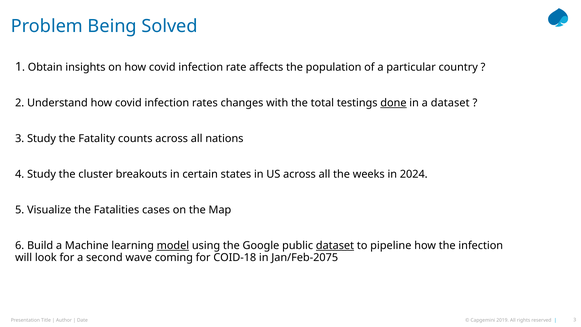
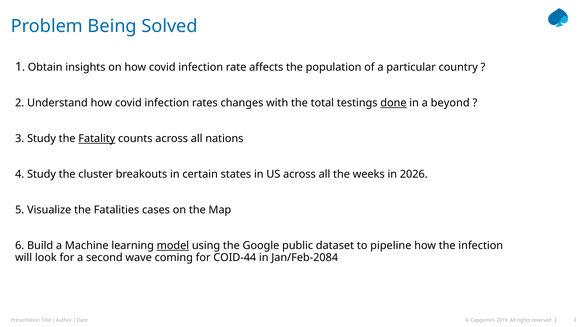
a dataset: dataset -> beyond
Fatality underline: none -> present
2024: 2024 -> 2026
dataset at (335, 246) underline: present -> none
COID-18: COID-18 -> COID-44
Jan/Feb-2075: Jan/Feb-2075 -> Jan/Feb-2084
